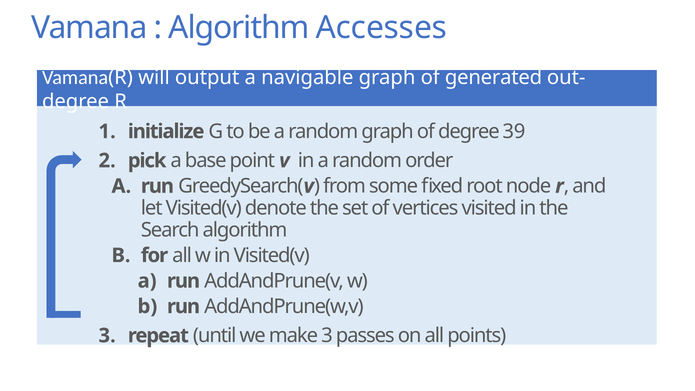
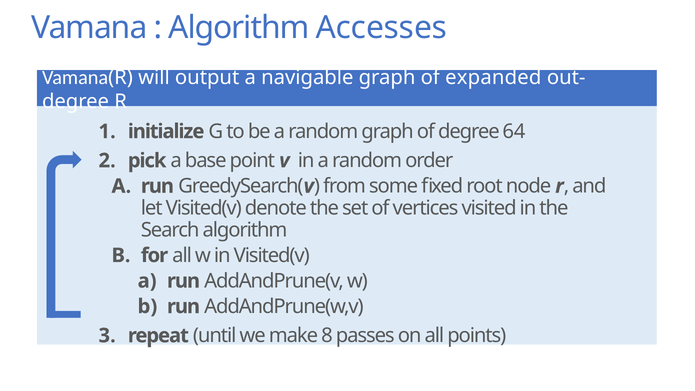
generated: generated -> expanded
39: 39 -> 64
make 3: 3 -> 8
